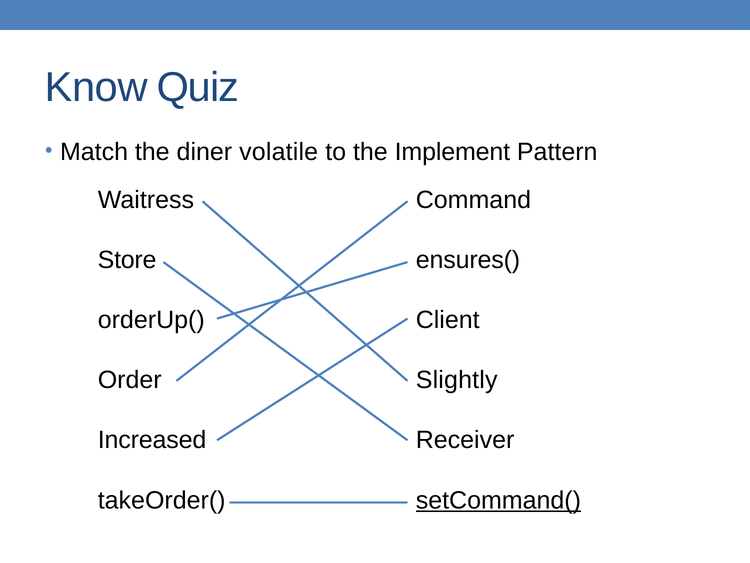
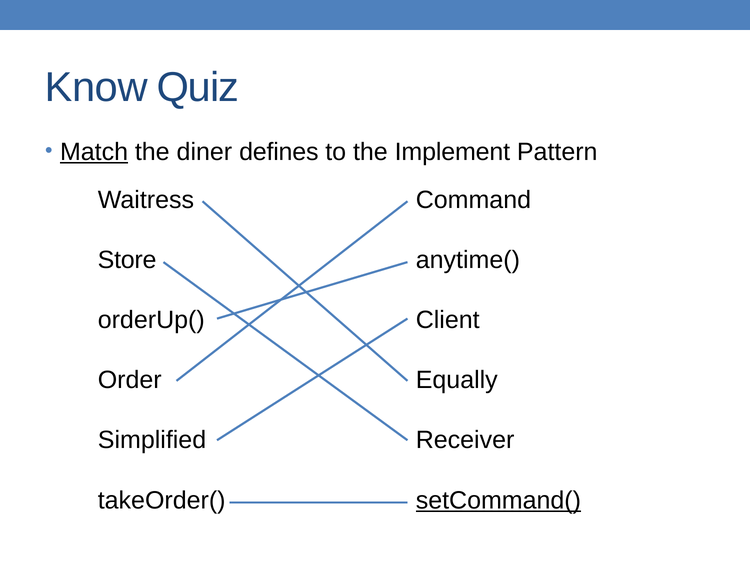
Match underline: none -> present
volatile: volatile -> defines
ensures(: ensures( -> anytime(
Slightly: Slightly -> Equally
Increased: Increased -> Simplified
